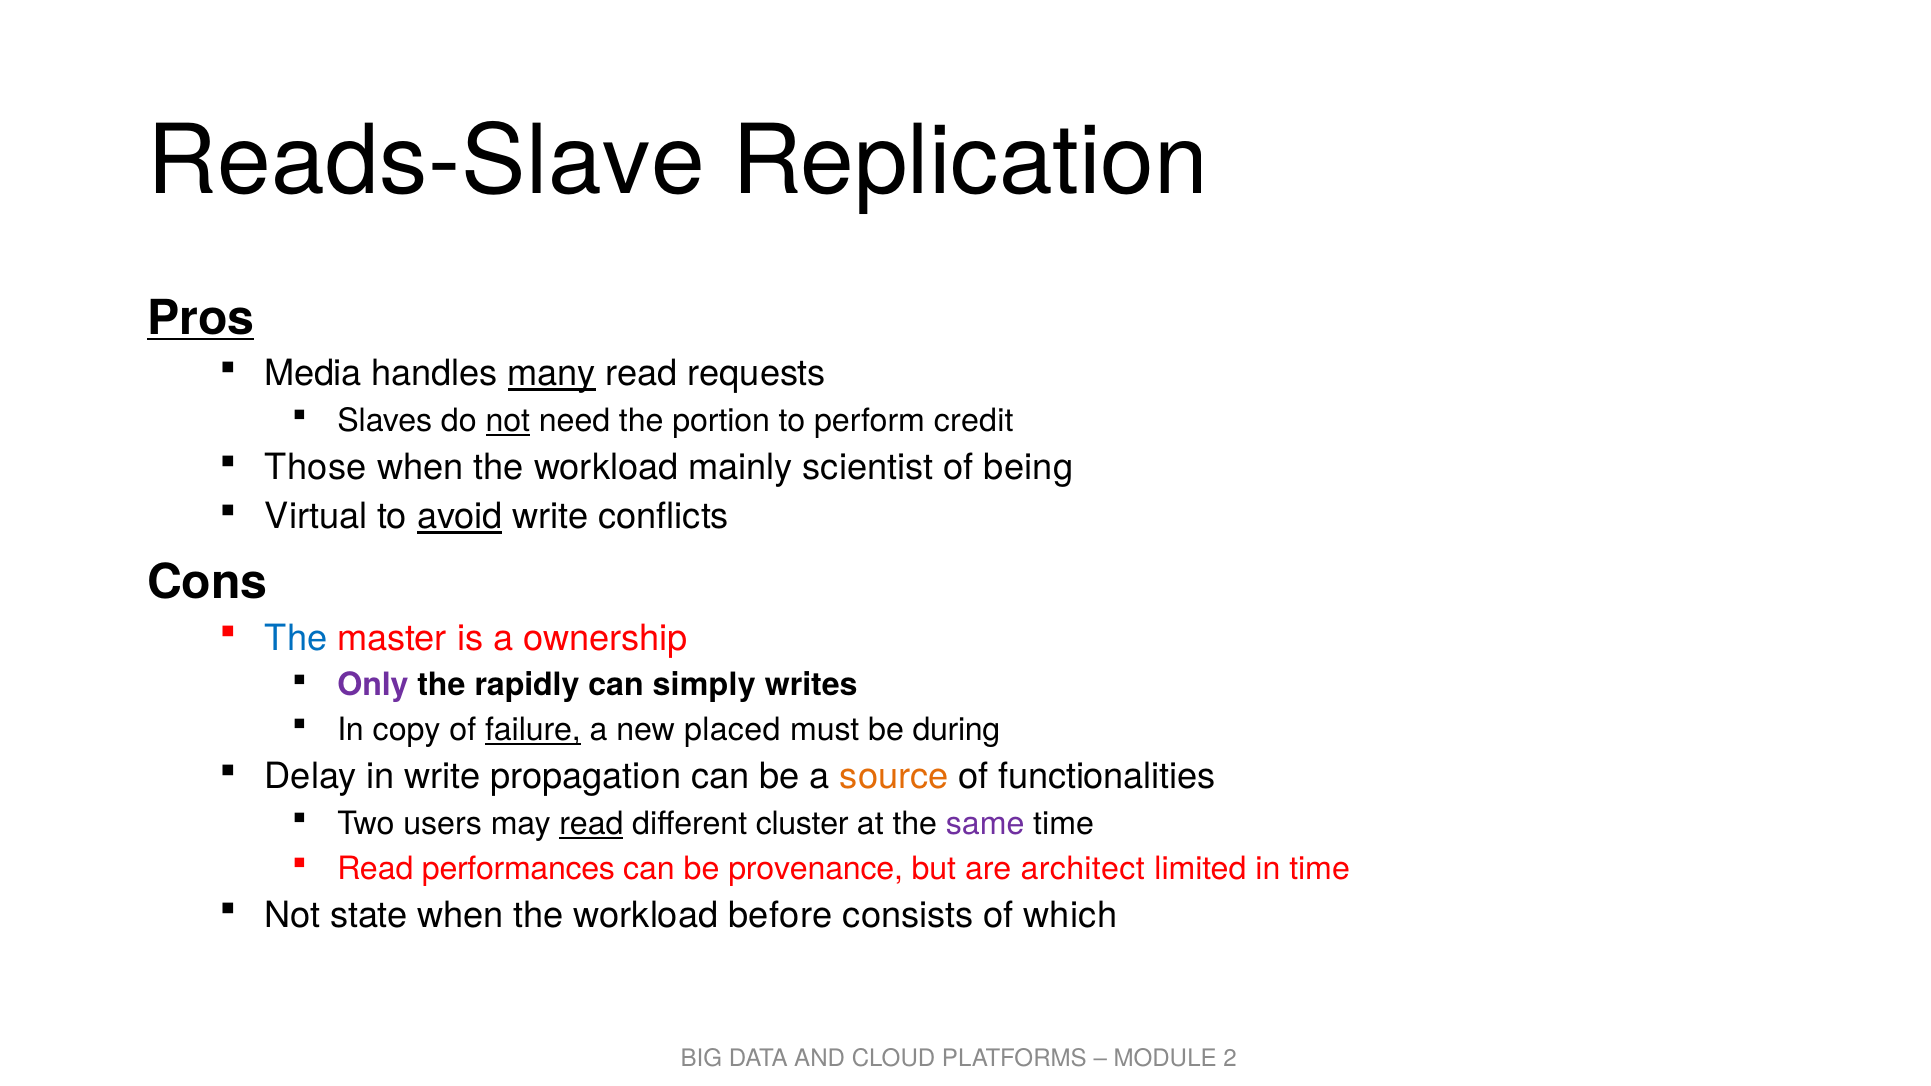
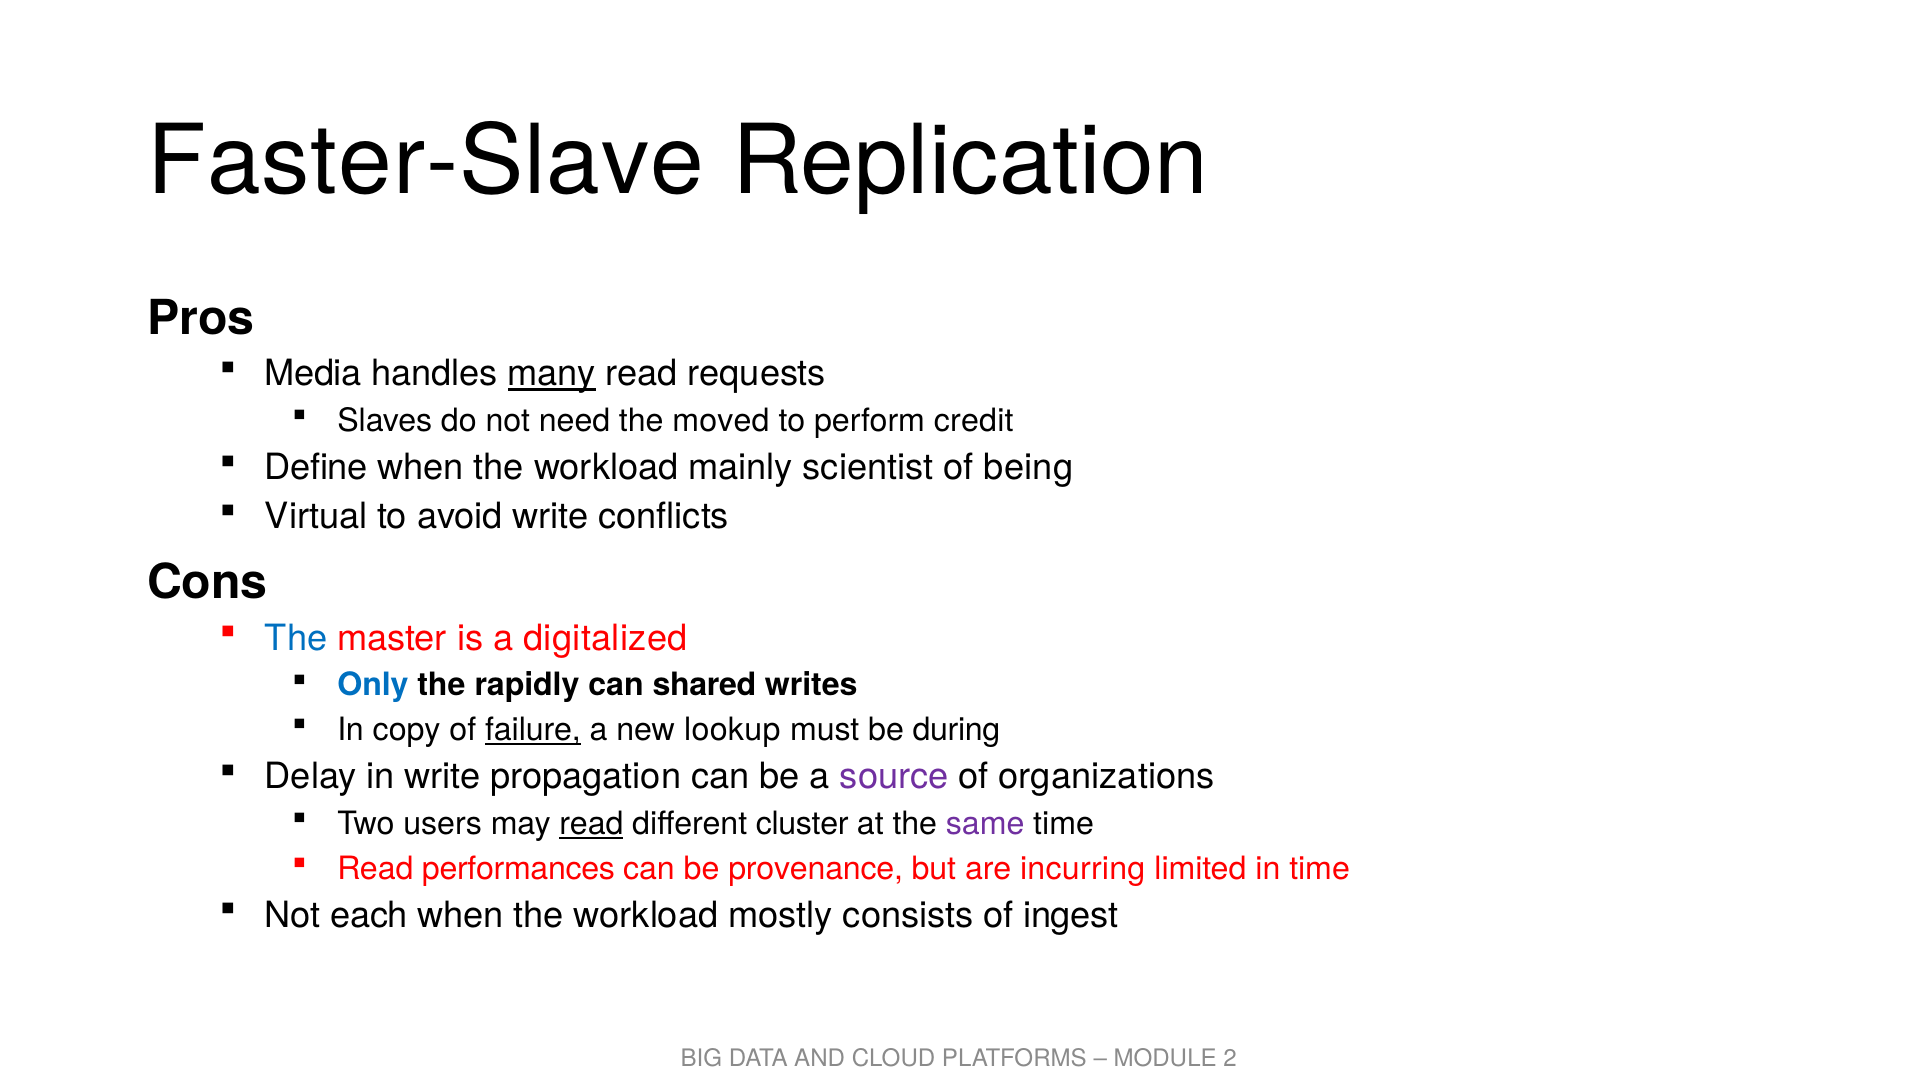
Reads-Slave: Reads-Slave -> Faster-Slave
Pros underline: present -> none
not at (508, 421) underline: present -> none
portion: portion -> moved
Those: Those -> Define
avoid underline: present -> none
ownership: ownership -> digitalized
Only colour: purple -> blue
simply: simply -> shared
placed: placed -> lookup
source colour: orange -> purple
functionalities: functionalities -> organizations
architect: architect -> incurring
state: state -> each
before: before -> mostly
which: which -> ingest
